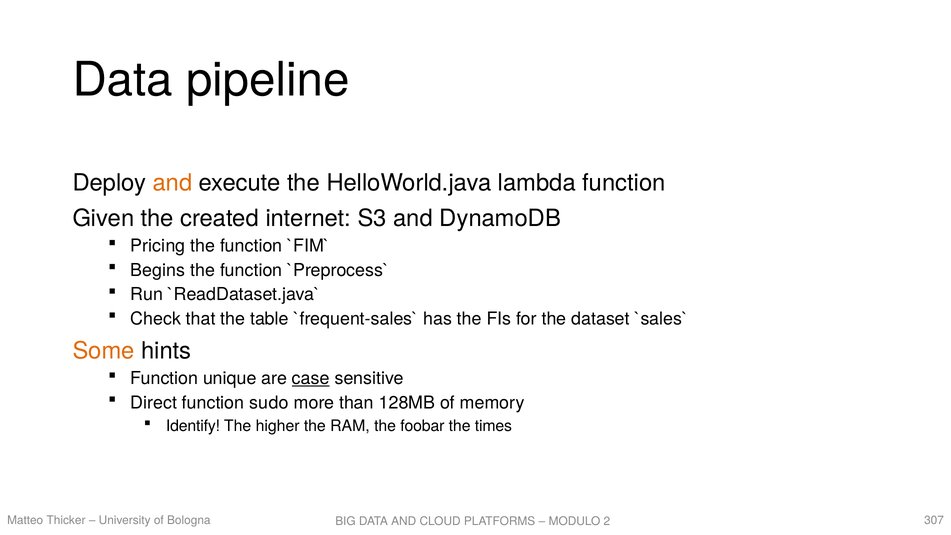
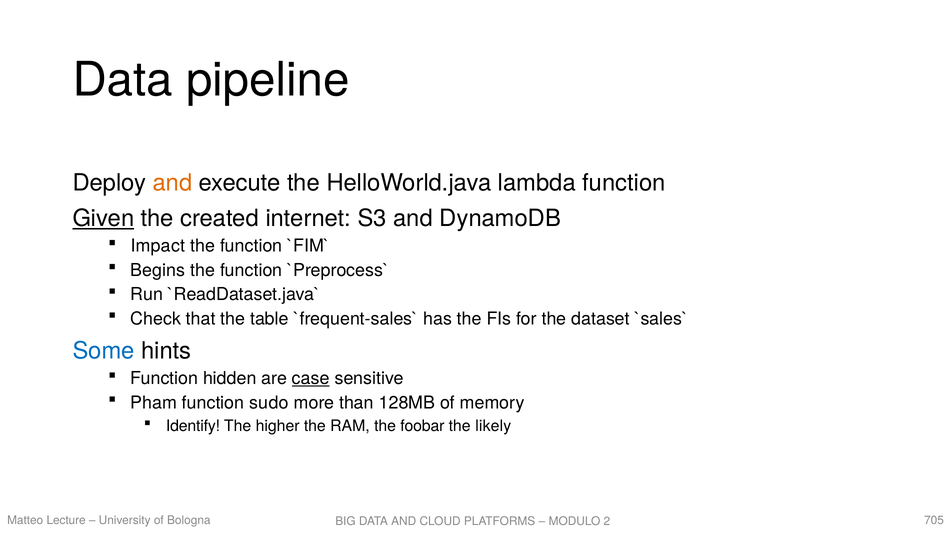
Given underline: none -> present
Pricing: Pricing -> Impact
Some colour: orange -> blue
unique: unique -> hidden
Direct: Direct -> Pham
times: times -> likely
Thicker: Thicker -> Lecture
307: 307 -> 705
